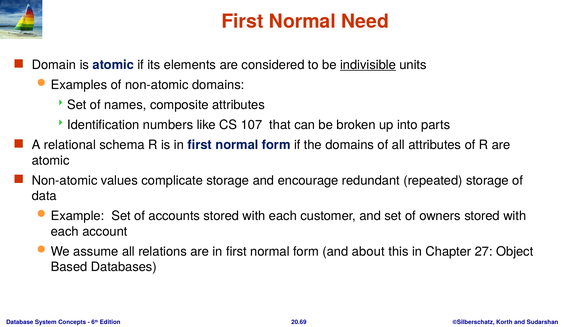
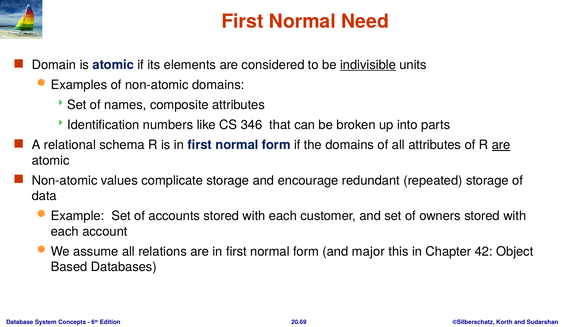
107: 107 -> 346
are at (501, 145) underline: none -> present
about: about -> major
27: 27 -> 42
